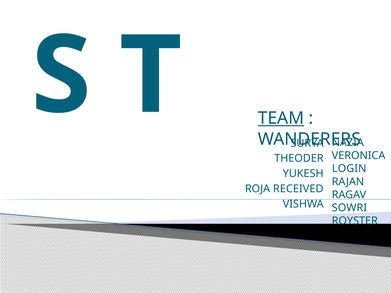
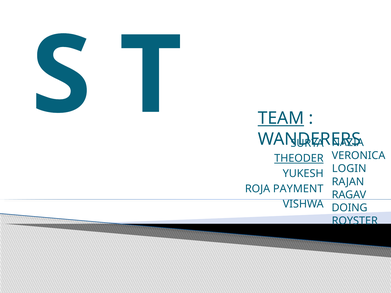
THEODER underline: none -> present
RECEIVED: RECEIVED -> PAYMENT
SOWRI: SOWRI -> DOING
